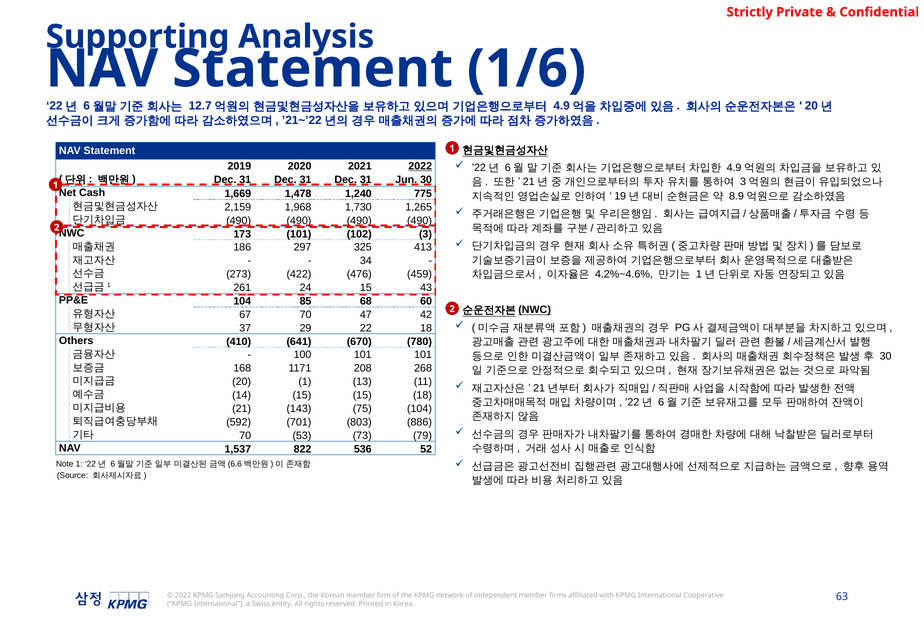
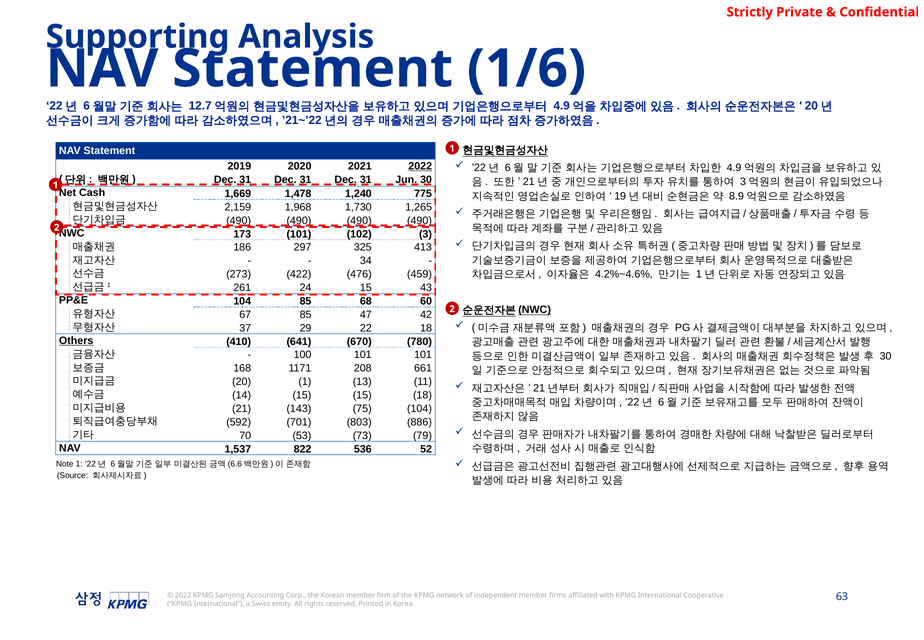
67 70: 70 -> 85
Others underline: none -> present
268: 268 -> 661
